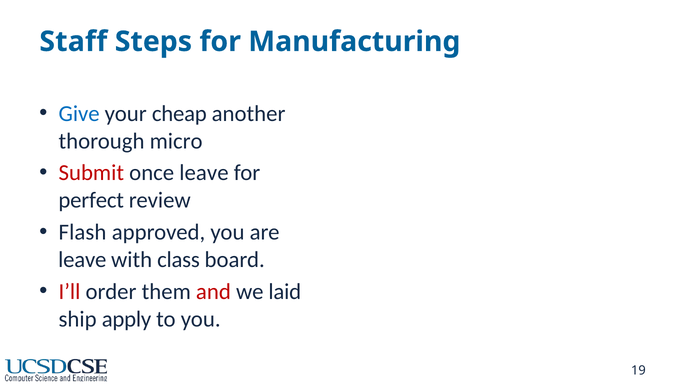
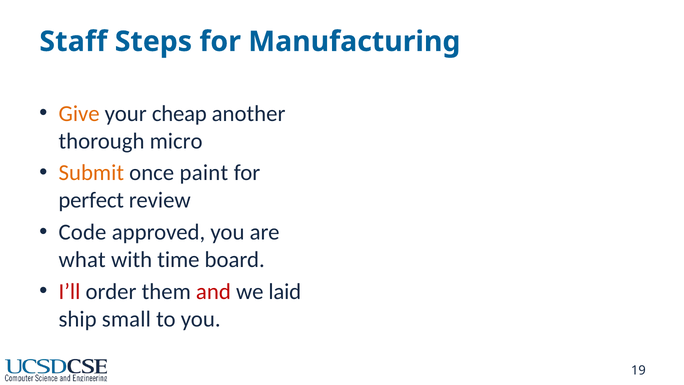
Give colour: blue -> orange
Submit colour: red -> orange
once leave: leave -> paint
Flash: Flash -> Code
leave at (82, 259): leave -> what
class: class -> time
apply: apply -> small
